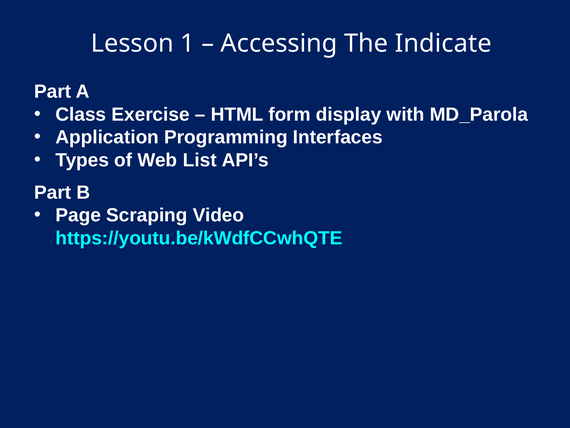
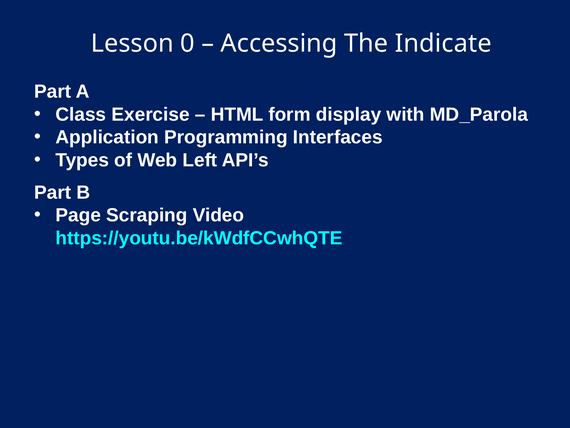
1: 1 -> 0
List: List -> Left
